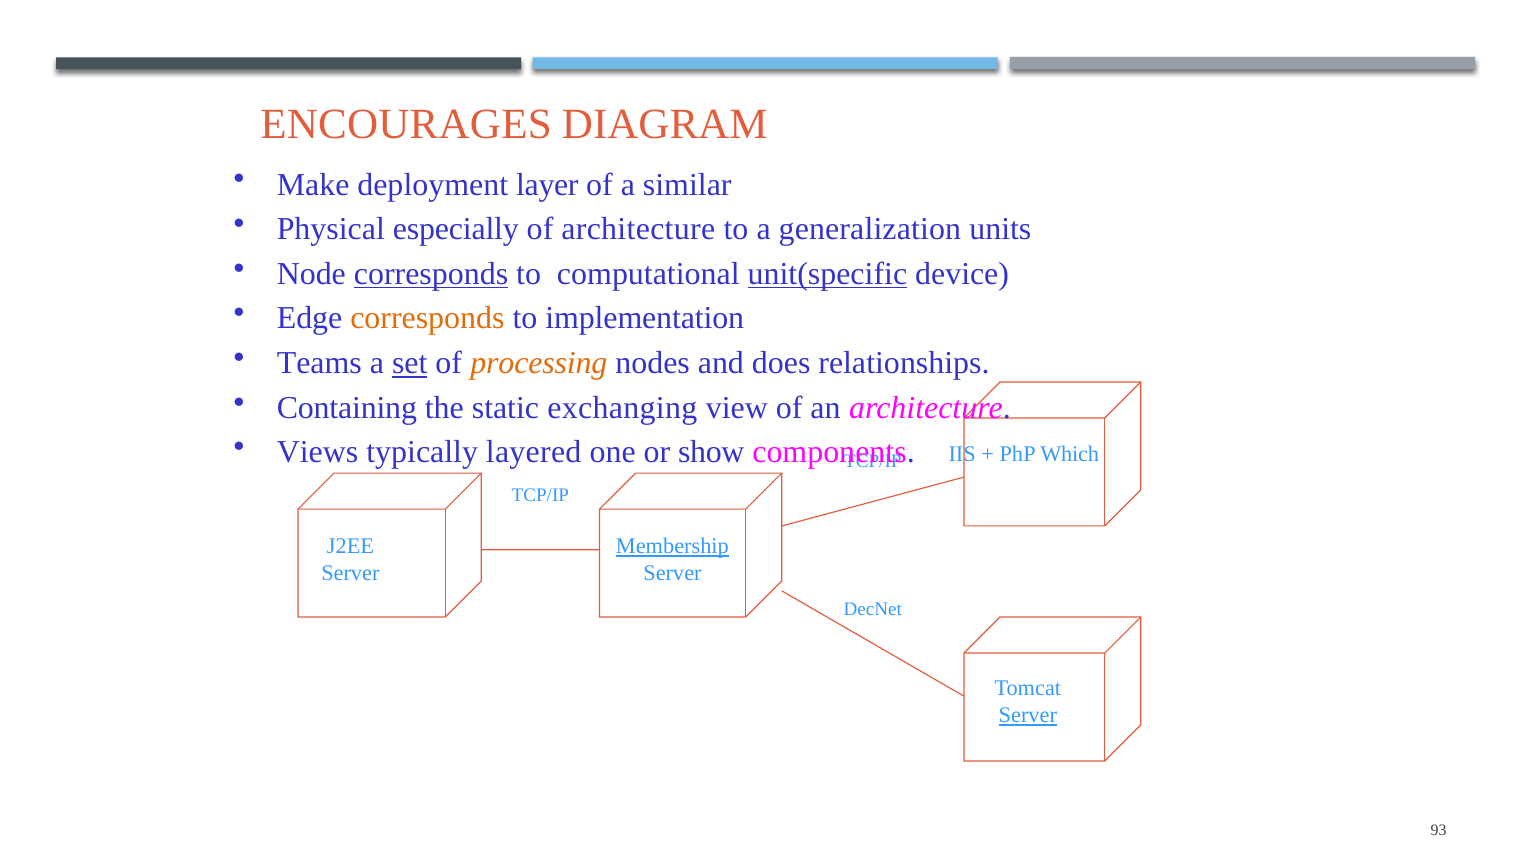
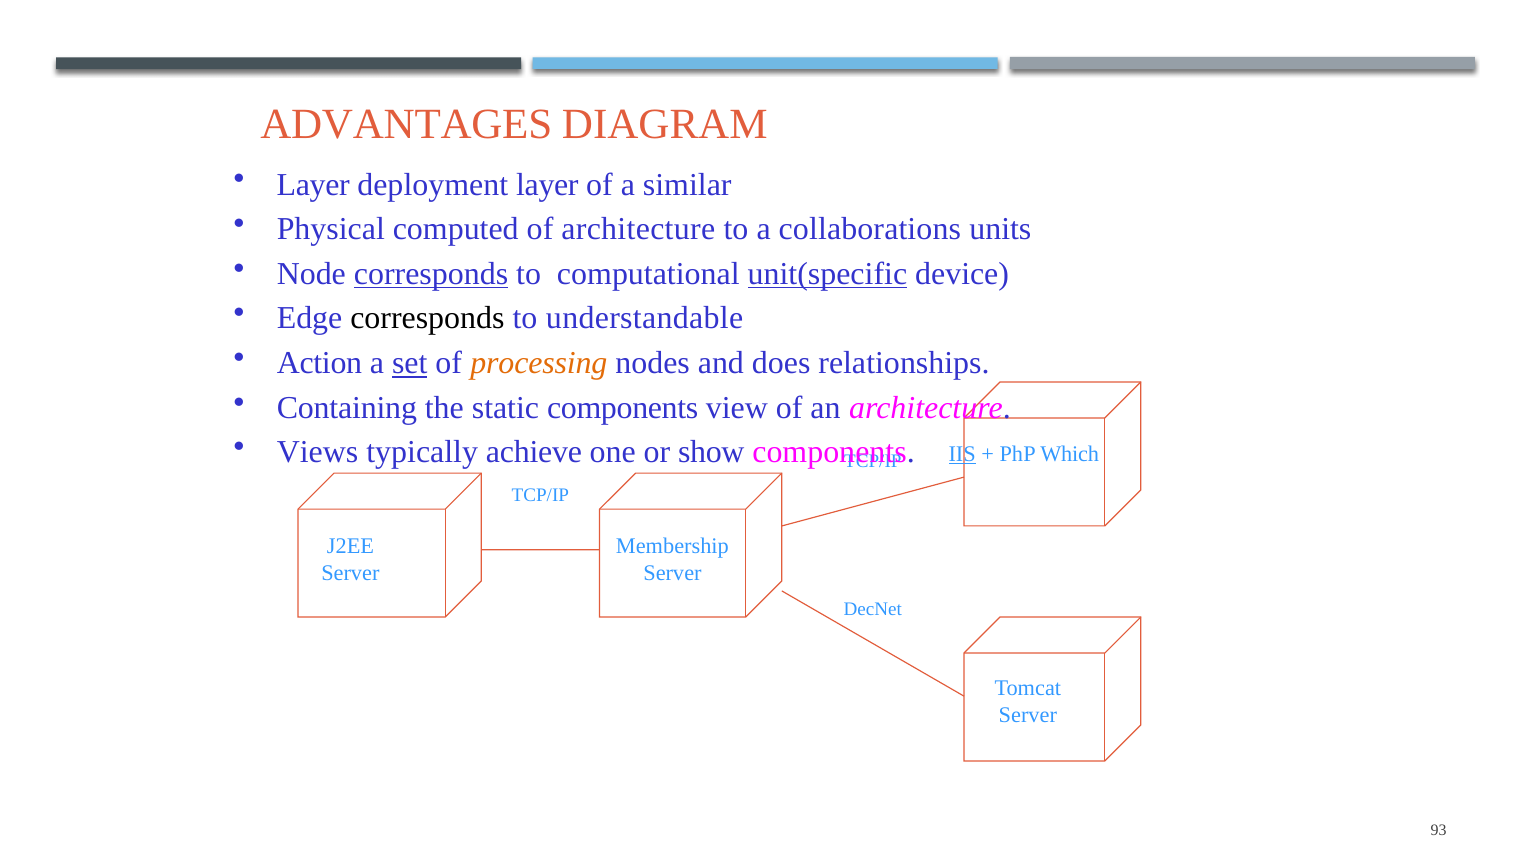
ENCOURAGES: ENCOURAGES -> ADVANTAGES
Make at (313, 185): Make -> Layer
especially: especially -> computed
generalization: generalization -> collaborations
corresponds at (427, 319) colour: orange -> black
implementation: implementation -> understandable
Teams: Teams -> Action
static exchanging: exchanging -> components
layered: layered -> achieve
IIS underline: none -> present
Membership underline: present -> none
Server at (1028, 716) underline: present -> none
